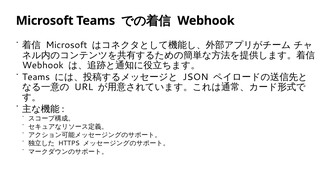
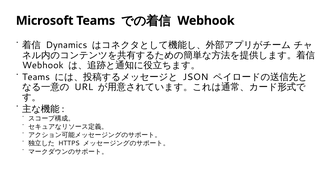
Microsoft at (66, 45): Microsoft -> Dynamics
